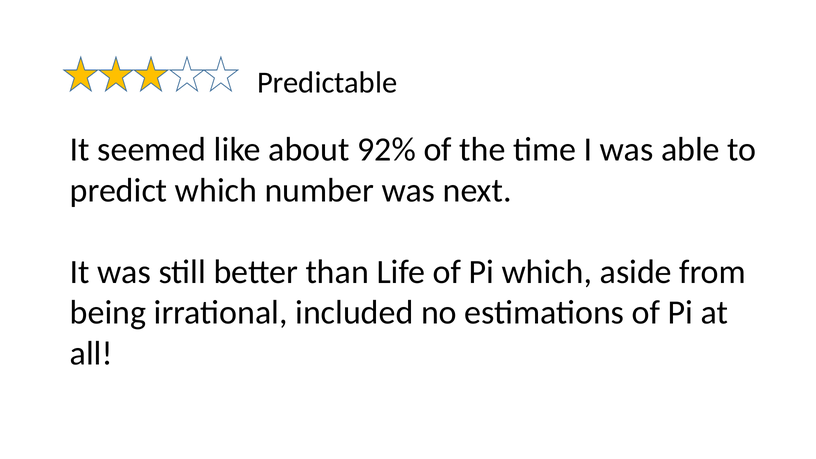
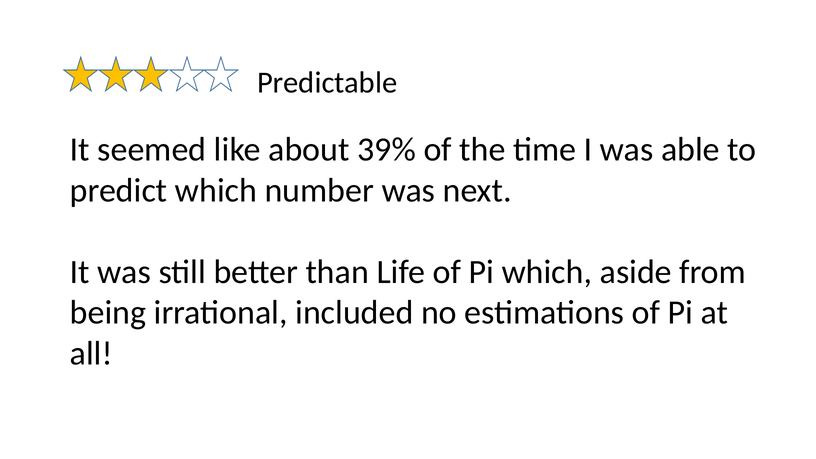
92%: 92% -> 39%
